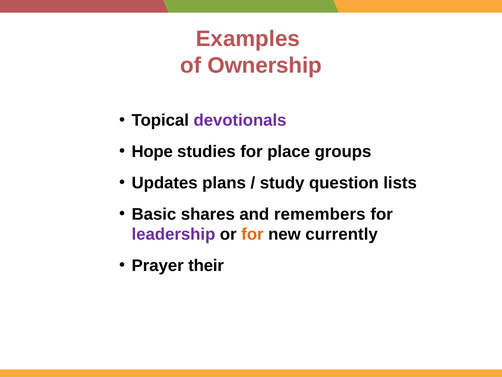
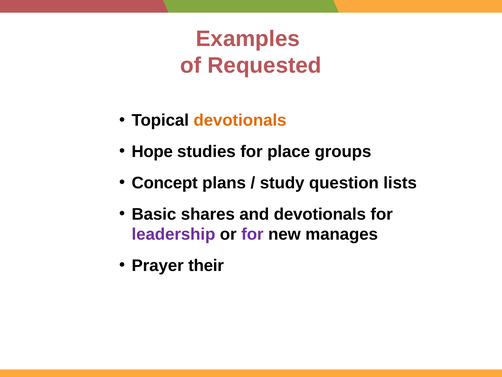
Ownership: Ownership -> Requested
devotionals at (240, 120) colour: purple -> orange
Updates: Updates -> Concept
and remembers: remembers -> devotionals
for at (252, 234) colour: orange -> purple
currently: currently -> manages
